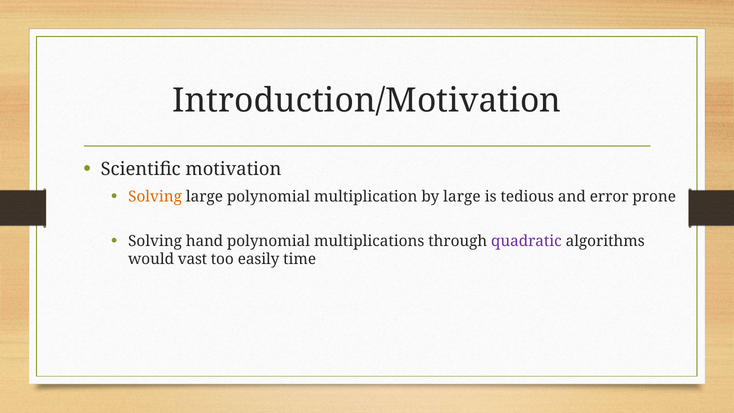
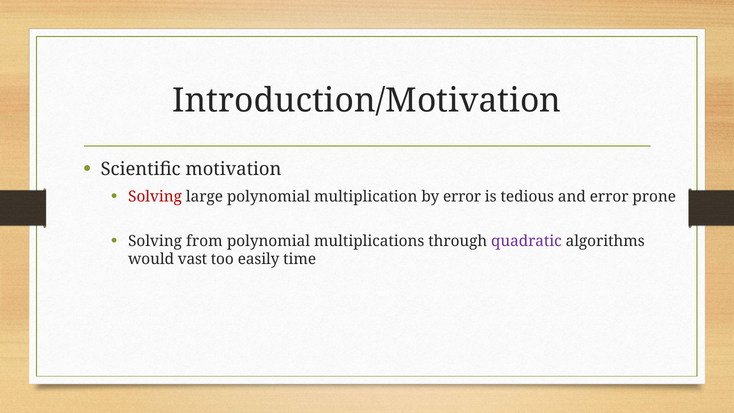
Solving at (155, 197) colour: orange -> red
by large: large -> error
hand: hand -> from
